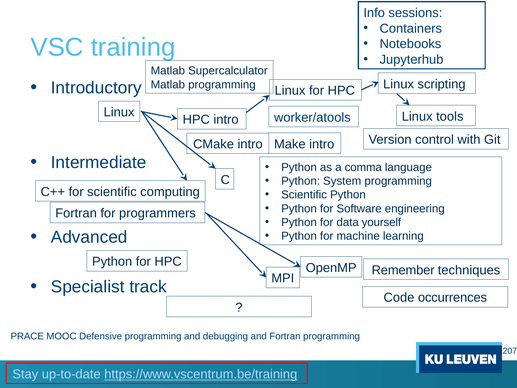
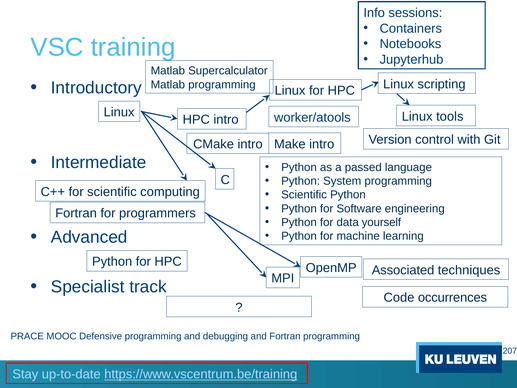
comma: comma -> passed
Remember: Remember -> Associated
